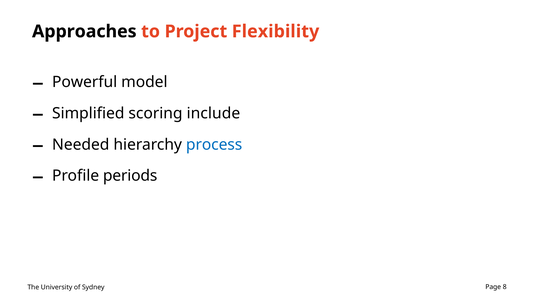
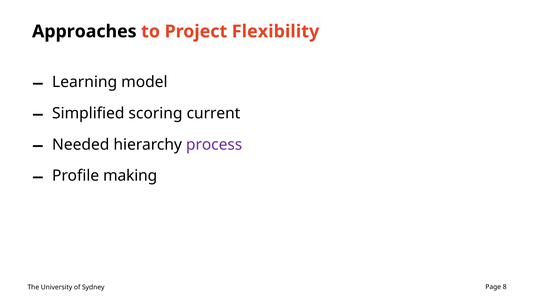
Powerful: Powerful -> Learning
include: include -> current
process colour: blue -> purple
periods: periods -> making
